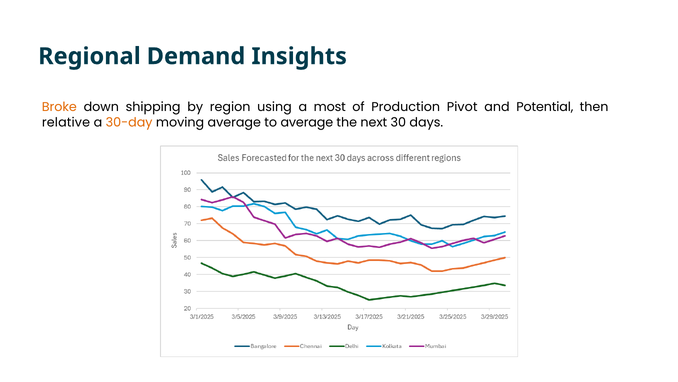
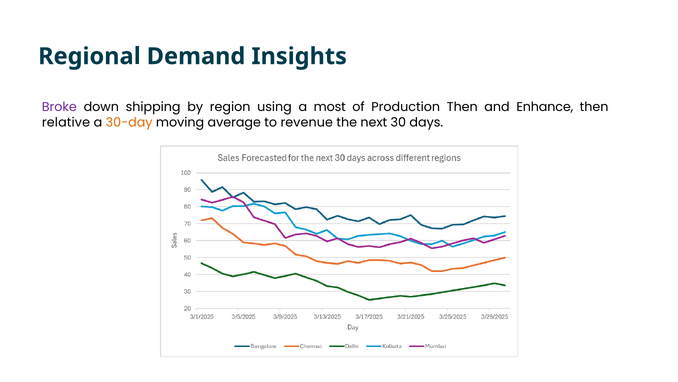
Broke colour: orange -> purple
Production Pivot: Pivot -> Then
Potential: Potential -> Enhance
to average: average -> revenue
